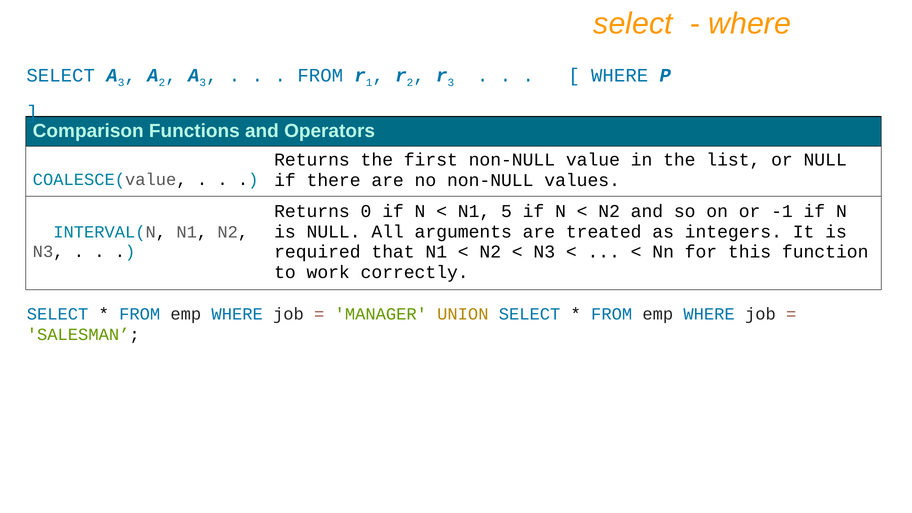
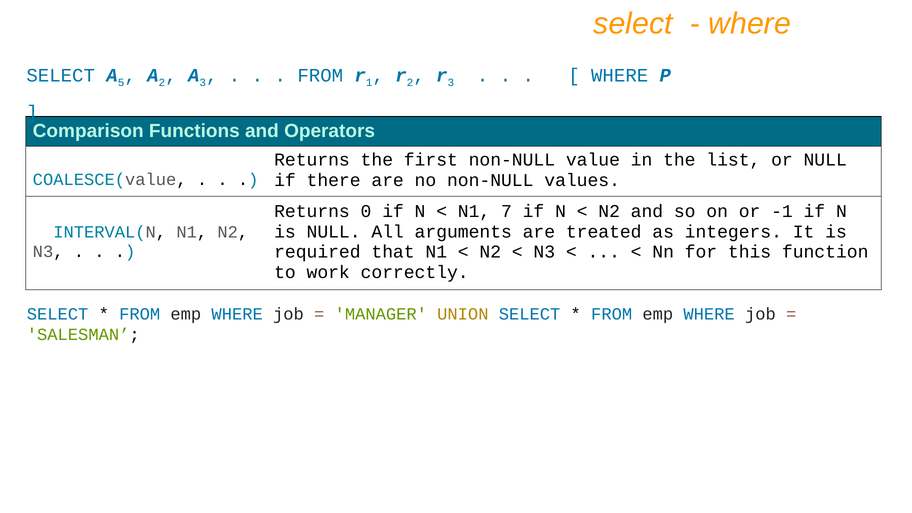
3 at (121, 83): 3 -> 5
5: 5 -> 7
